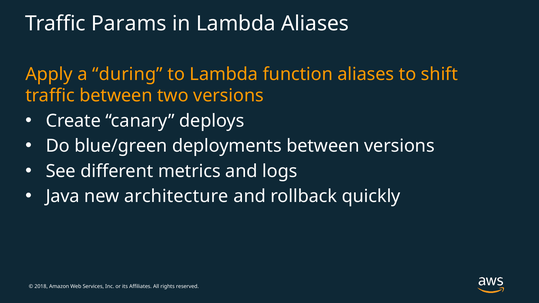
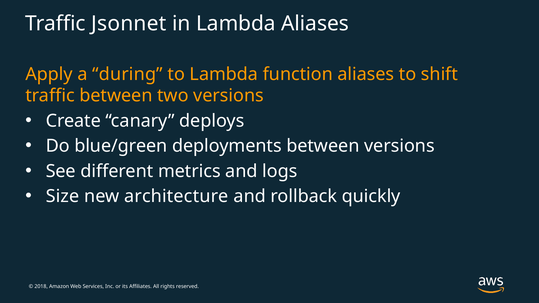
Params: Params -> Jsonnet
Java: Java -> Size
